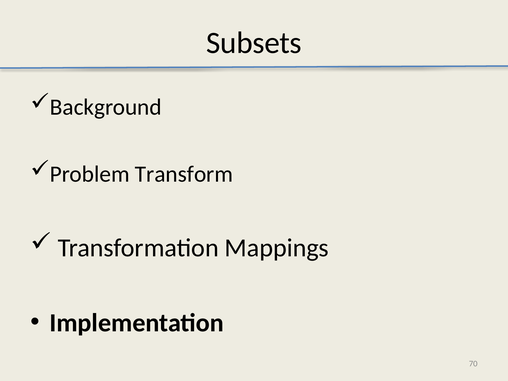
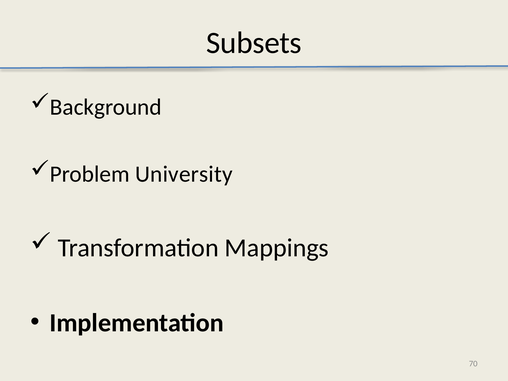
Transform: Transform -> University
